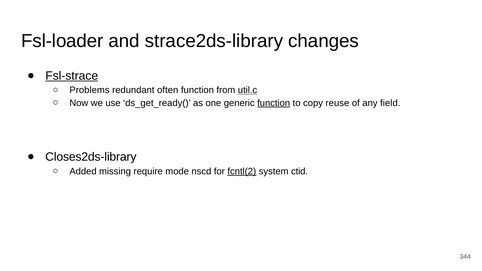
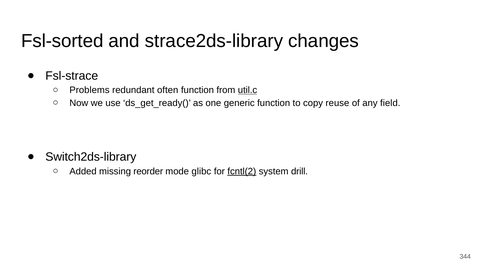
Fsl-loader: Fsl-loader -> Fsl-sorted
Fsl-strace underline: present -> none
function at (274, 103) underline: present -> none
Closes2ds-library: Closes2ds-library -> Switch2ds-library
require: require -> reorder
nscd: nscd -> glibc
ctid: ctid -> drill
